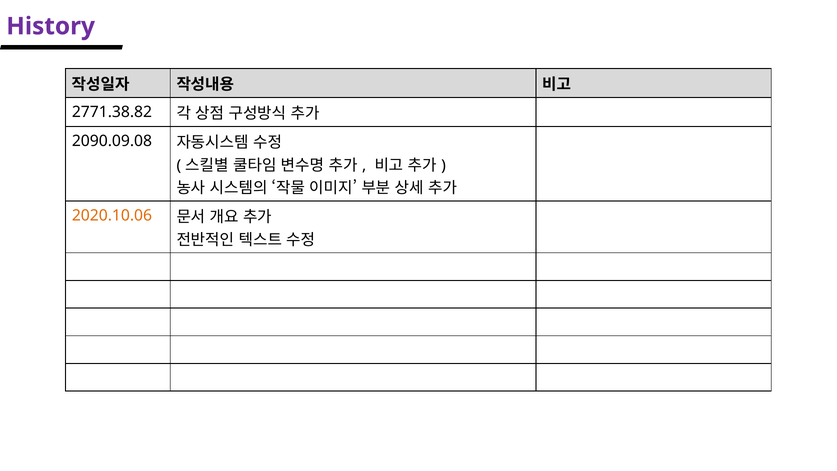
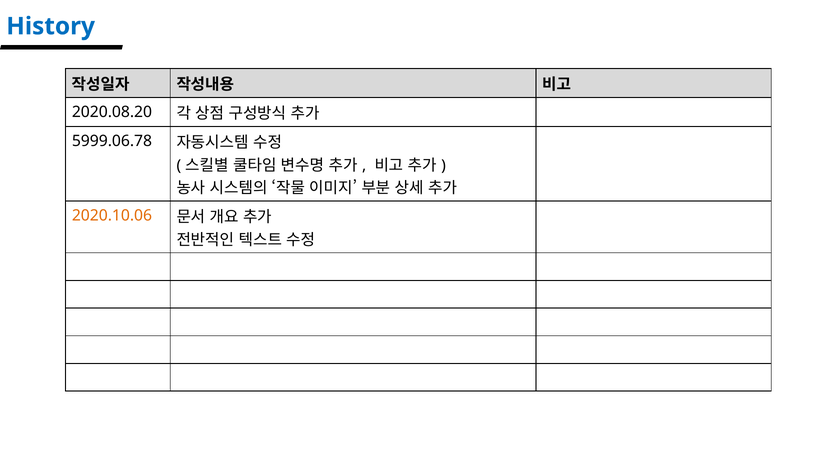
History colour: purple -> blue
2771.38.82: 2771.38.82 -> 2020.08.20
2090.09.08: 2090.09.08 -> 5999.06.78
